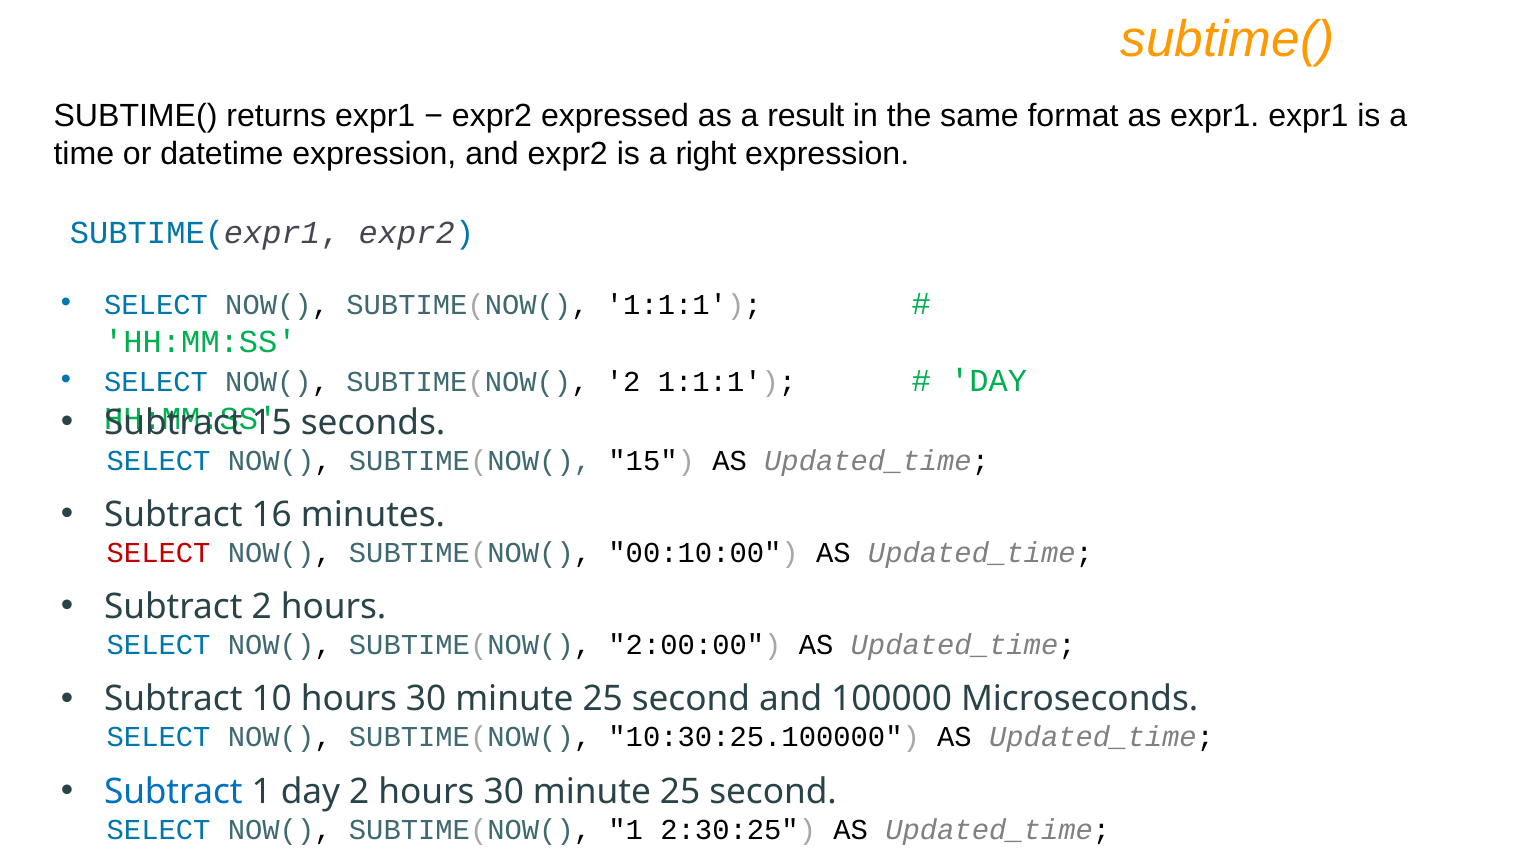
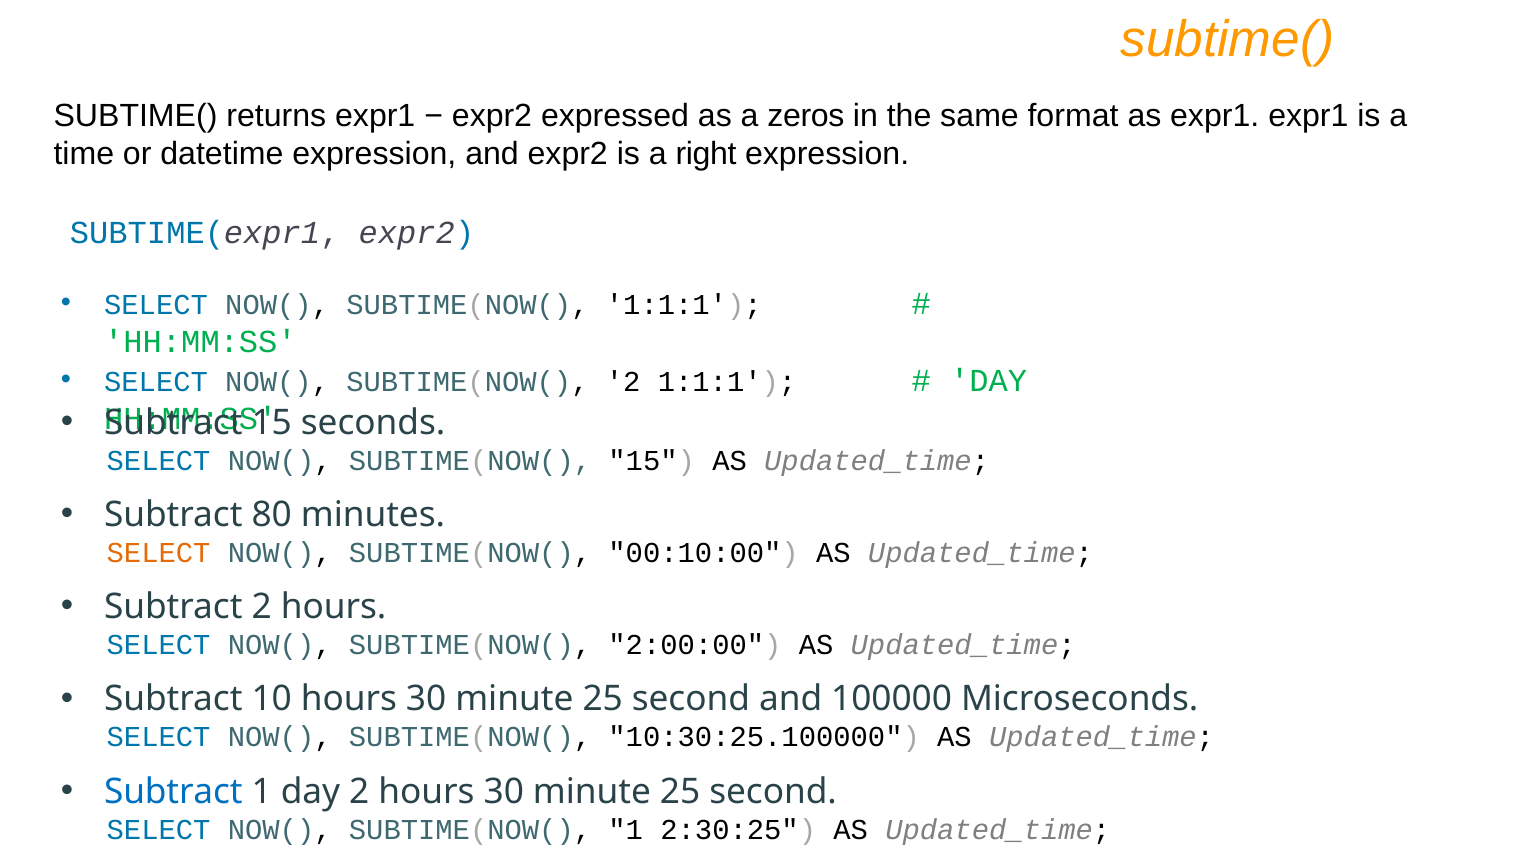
result: result -> zeros
16: 16 -> 80
SELECT at (159, 553) colour: red -> orange
